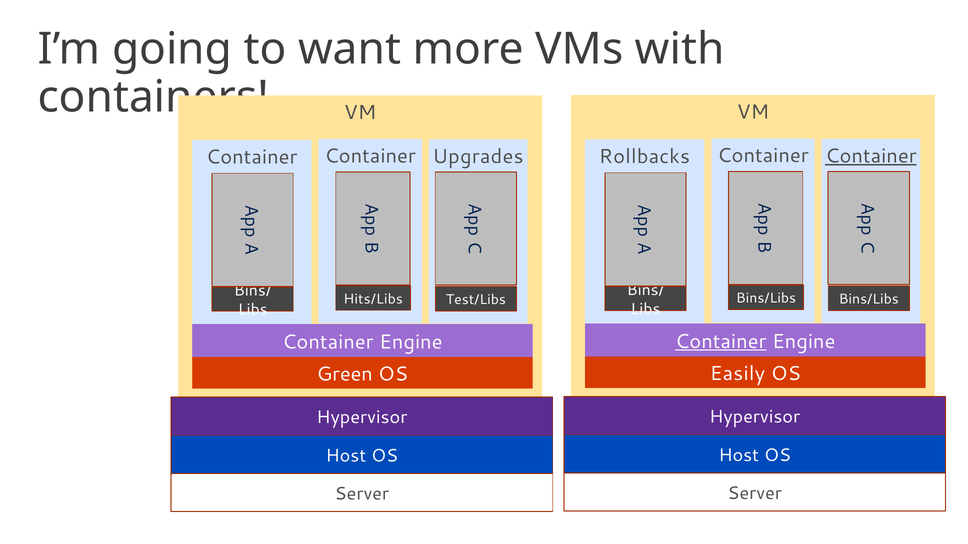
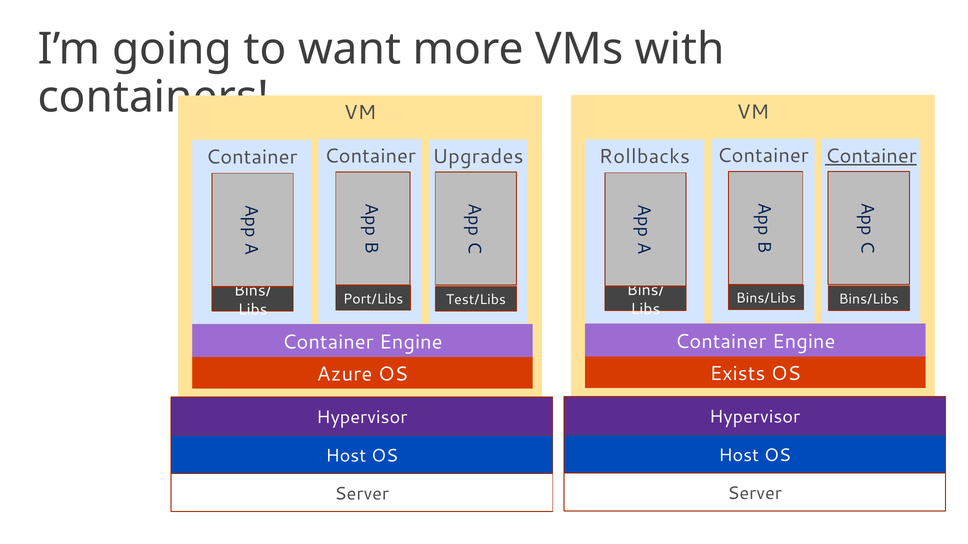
Hits/Libs: Hits/Libs -> Port/Libs
Container at (721, 342) underline: present -> none
Easily: Easily -> Exists
Green: Green -> Azure
